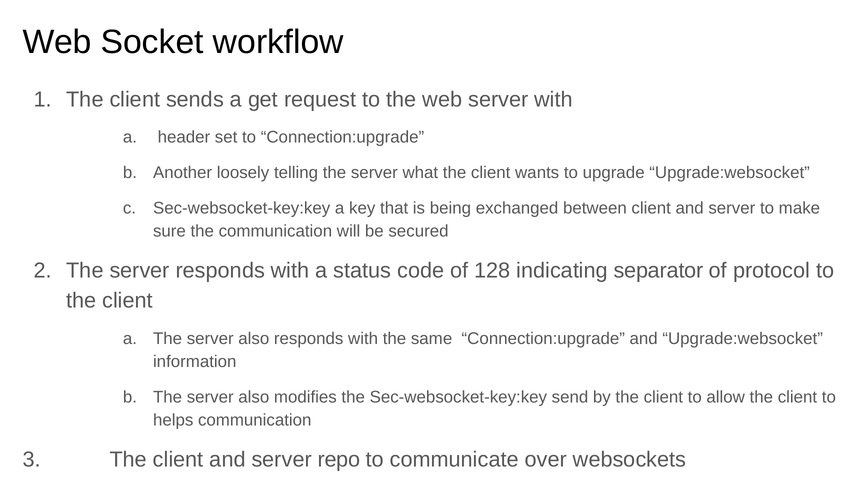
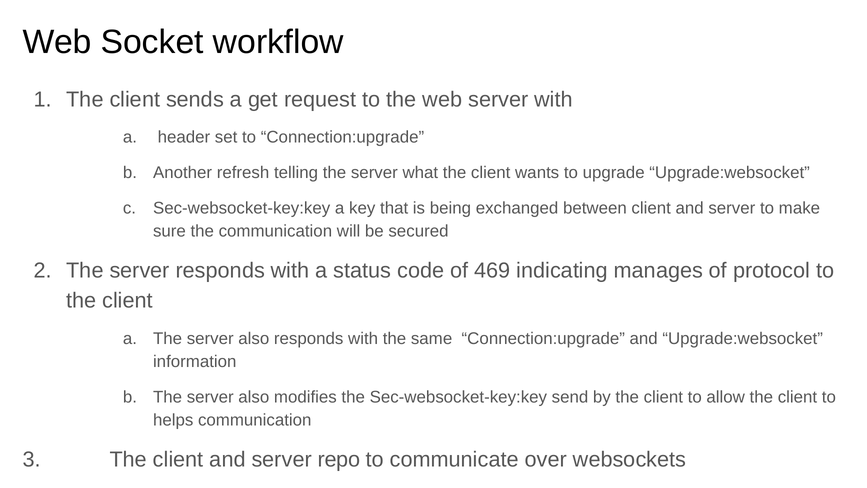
loosely: loosely -> refresh
128: 128 -> 469
separator: separator -> manages
